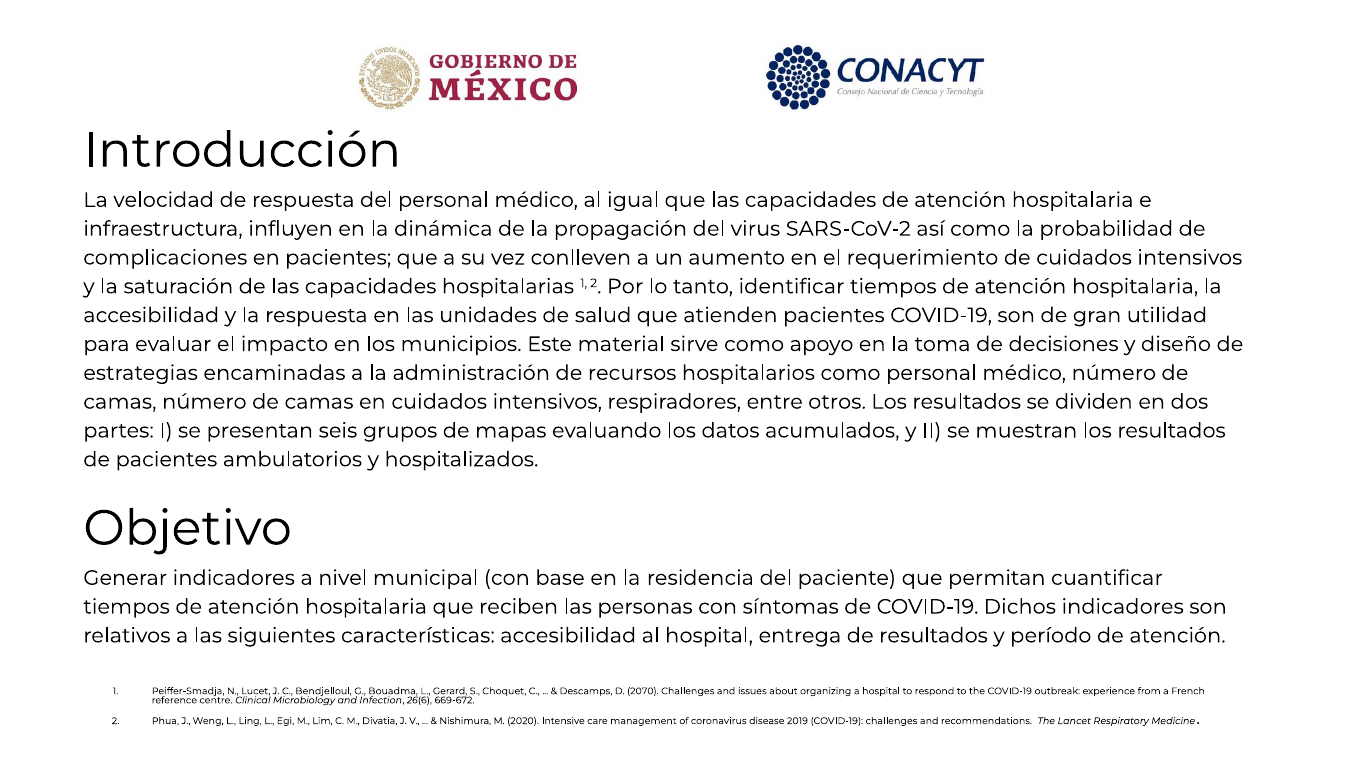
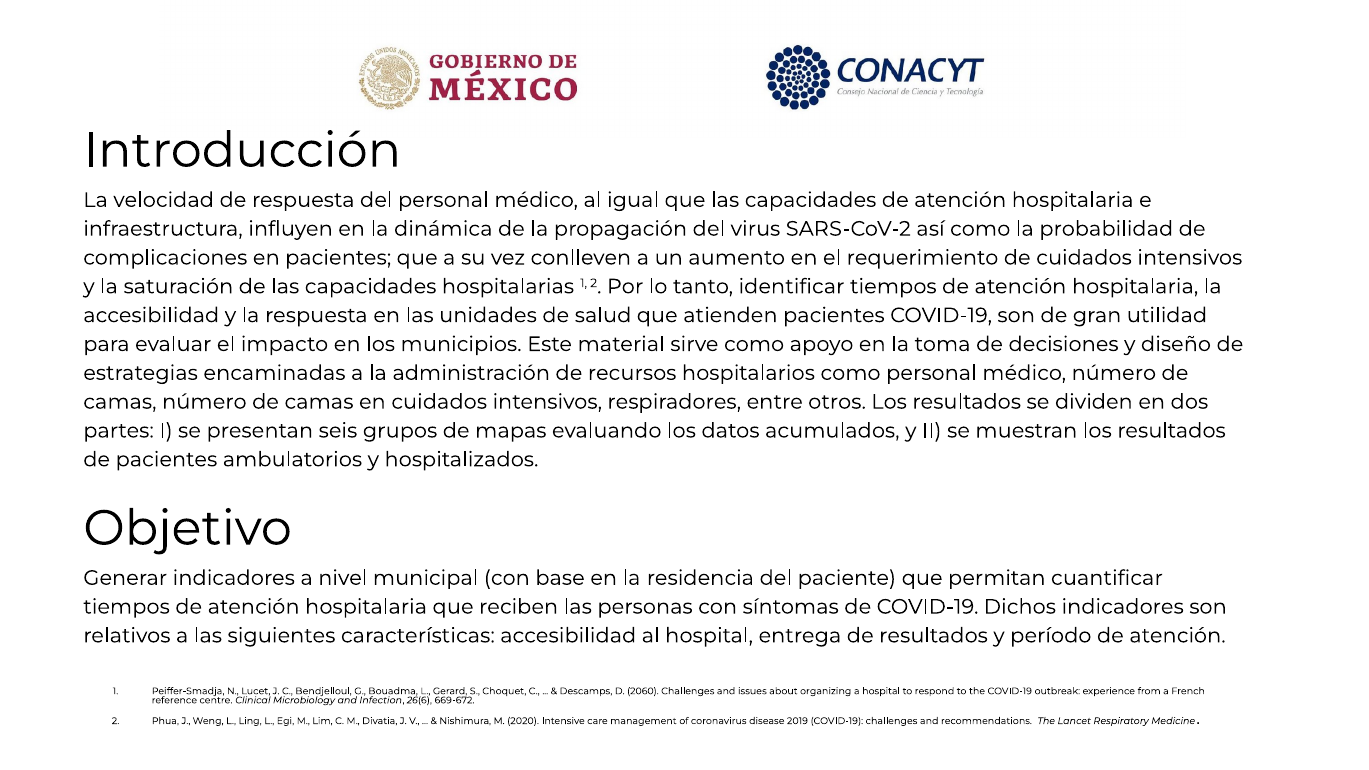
2070: 2070 -> 2060
